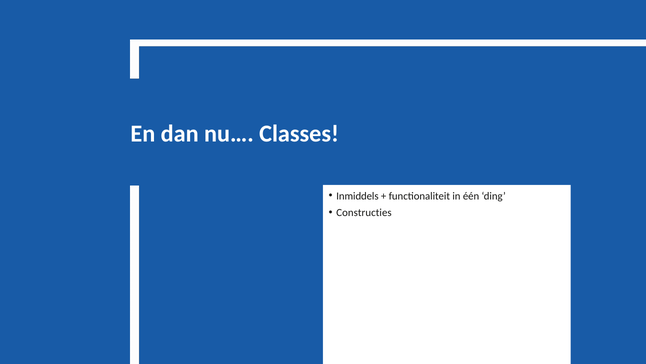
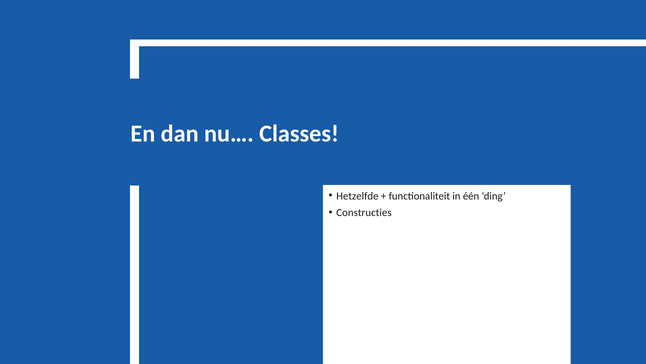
Inmiddels: Inmiddels -> Hetzelfde
